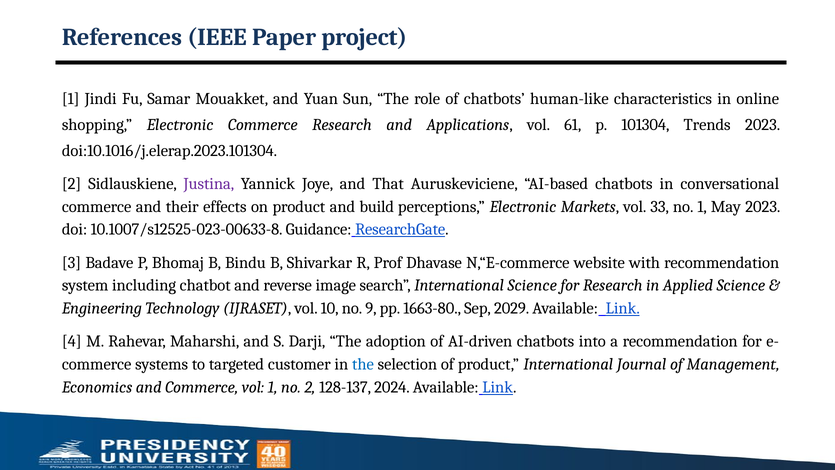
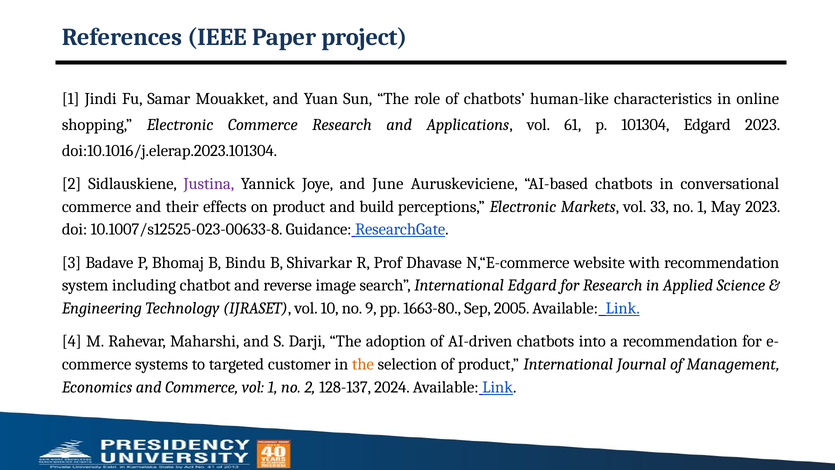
101304 Trends: Trends -> Edgard
That: That -> June
International Science: Science -> Edgard
2029: 2029 -> 2005
the at (363, 364) colour: blue -> orange
